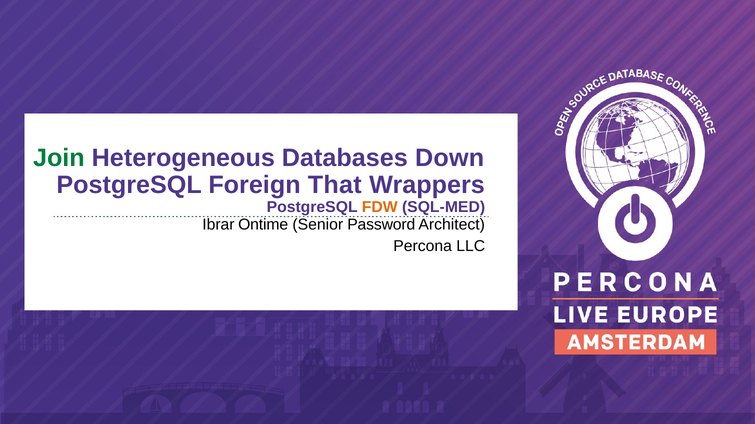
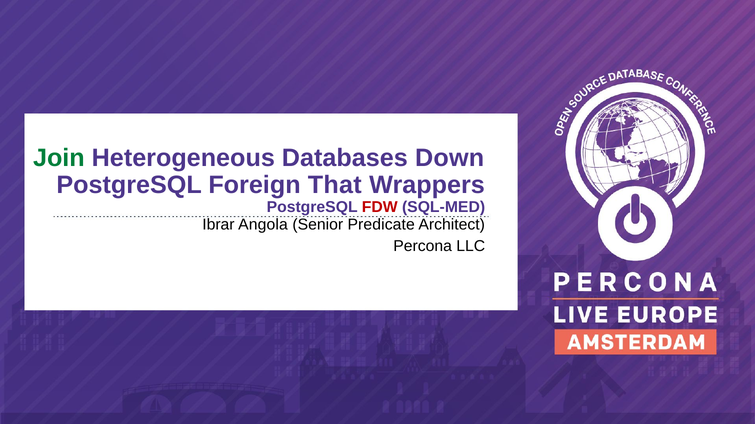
FDW colour: orange -> red
Ontime: Ontime -> Angola
Password: Password -> Predicate
